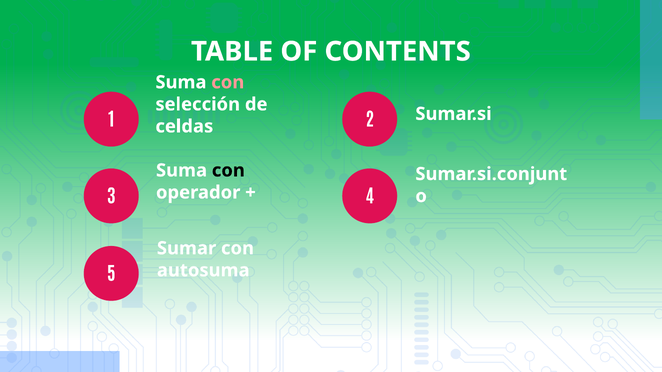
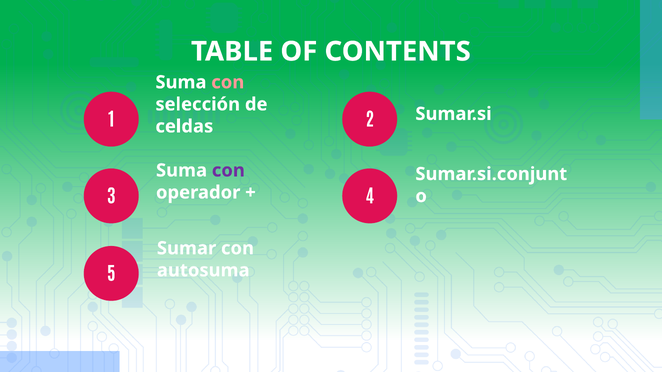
con at (228, 171) colour: black -> purple
